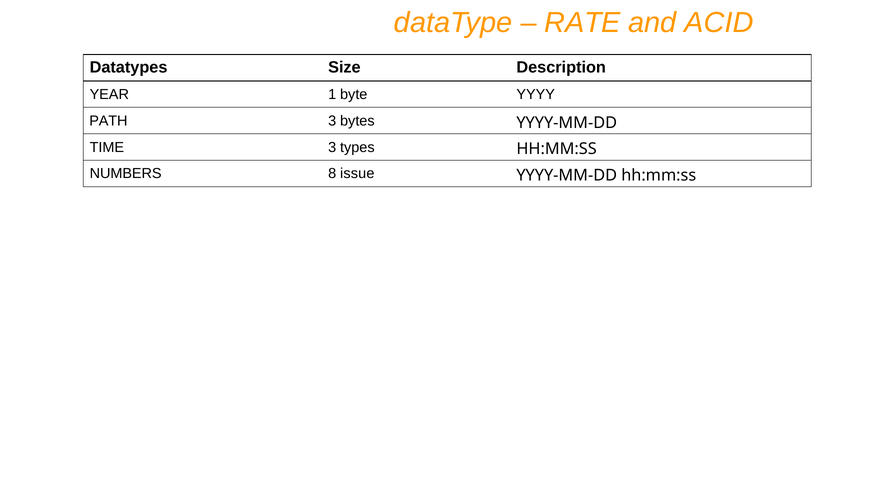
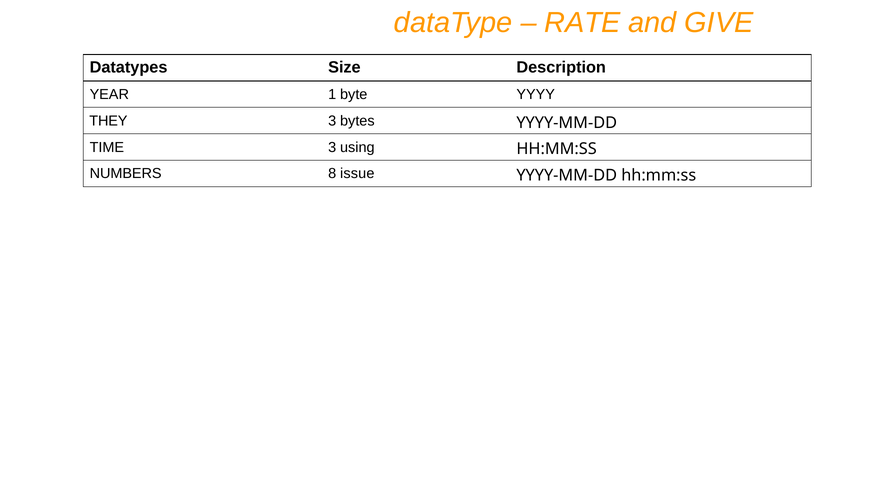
ACID: ACID -> GIVE
PATH: PATH -> THEY
types: types -> using
